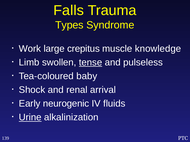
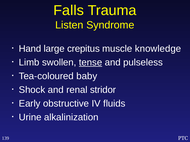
Types: Types -> Listen
Work: Work -> Hand
arrival: arrival -> stridor
neurogenic: neurogenic -> obstructive
Urine underline: present -> none
